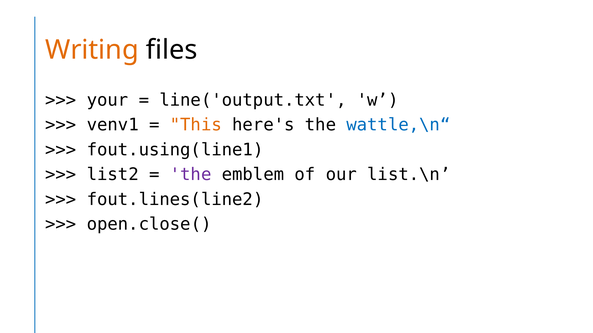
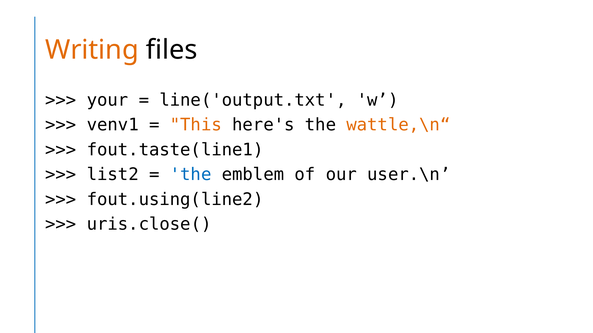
wattle,\n“ colour: blue -> orange
fout.using(line1: fout.using(line1 -> fout.taste(line1
the at (191, 175) colour: purple -> blue
list.\n: list.\n -> user.\n
fout.lines(line2: fout.lines(line2 -> fout.using(line2
open.close(: open.close( -> uris.close(
